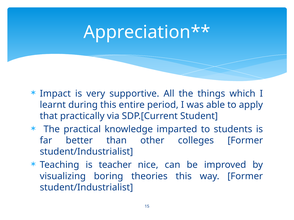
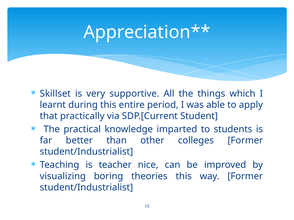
Impact: Impact -> Skillset
